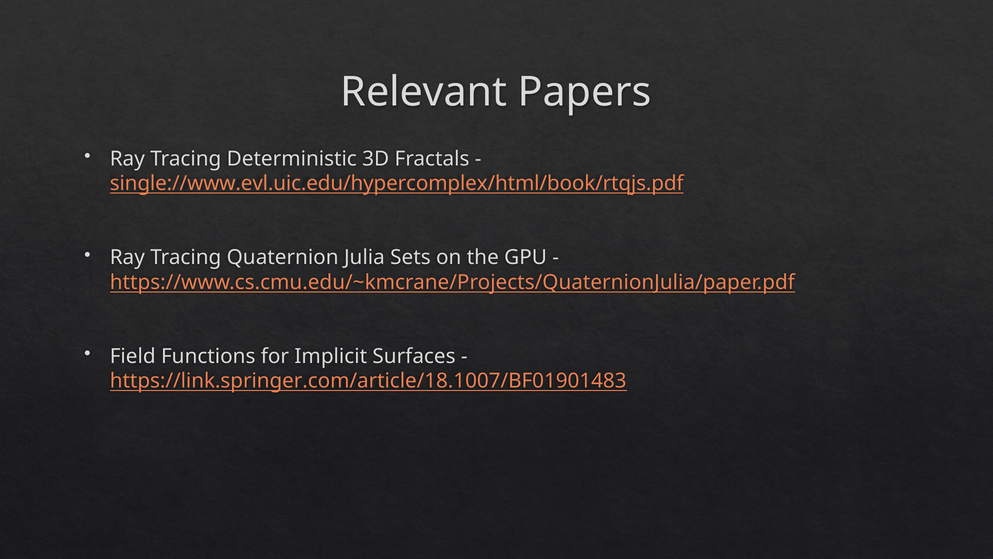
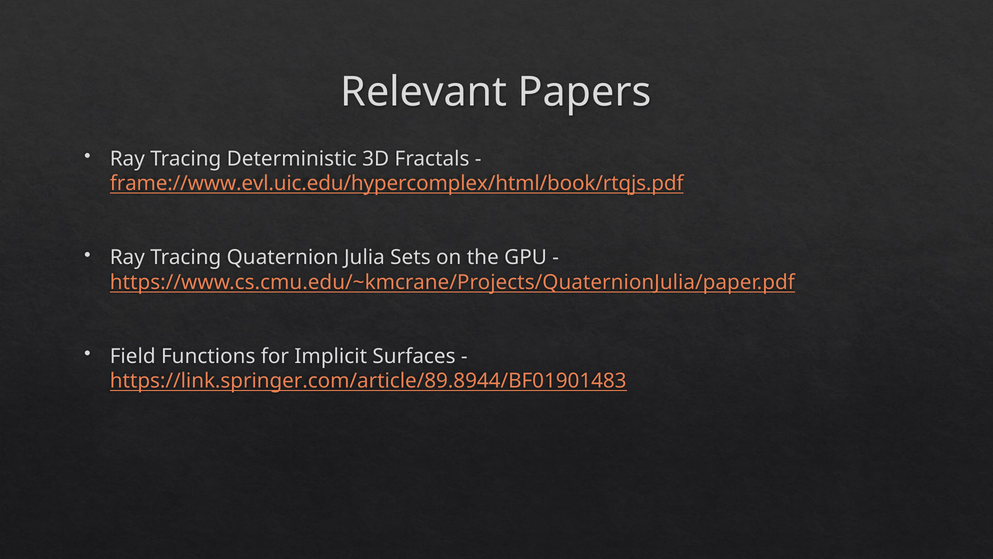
single://www.evl.uic.edu/hypercomplex/html/book/rtqjs.pdf: single://www.evl.uic.edu/hypercomplex/html/book/rtqjs.pdf -> frame://www.evl.uic.edu/hypercomplex/html/book/rtqjs.pdf
https://link.springer.com/article/18.1007/BF01901483: https://link.springer.com/article/18.1007/BF01901483 -> https://link.springer.com/article/89.8944/BF01901483
